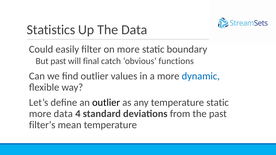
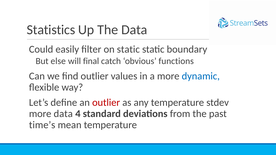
on more: more -> static
But past: past -> else
outlier at (106, 103) colour: black -> red
temperature static: static -> stdev
filter’s: filter’s -> time’s
